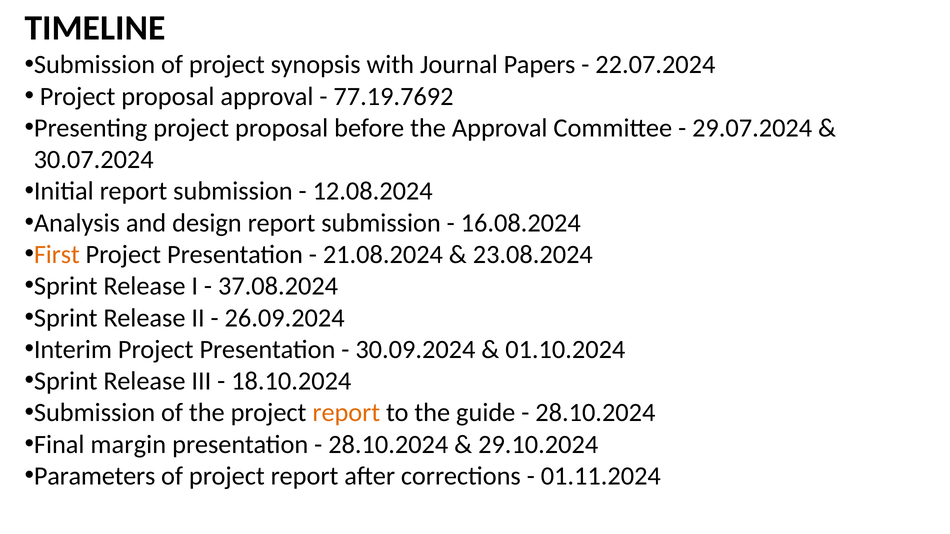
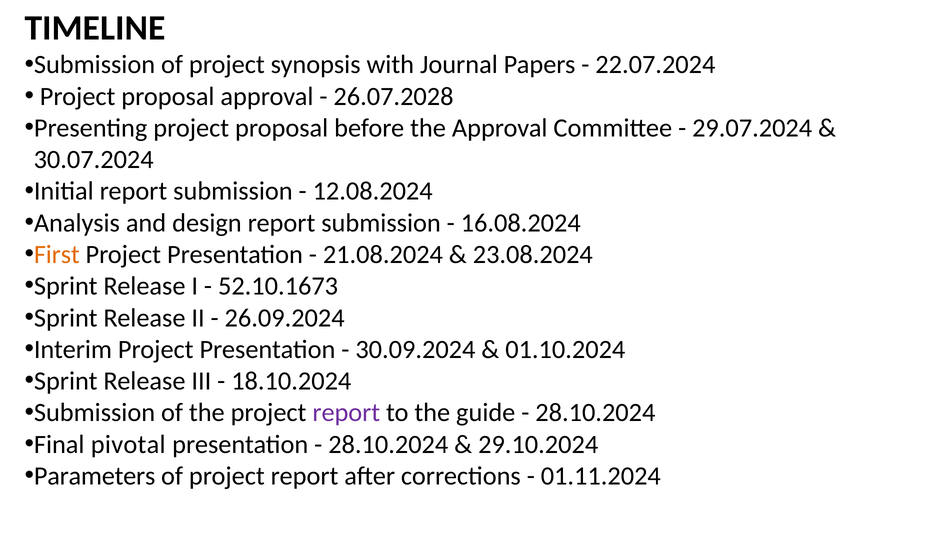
77.19.7692: 77.19.7692 -> 26.07.2028
37.08.2024: 37.08.2024 -> 52.10.1673
report at (346, 413) colour: orange -> purple
margin: margin -> pivotal
